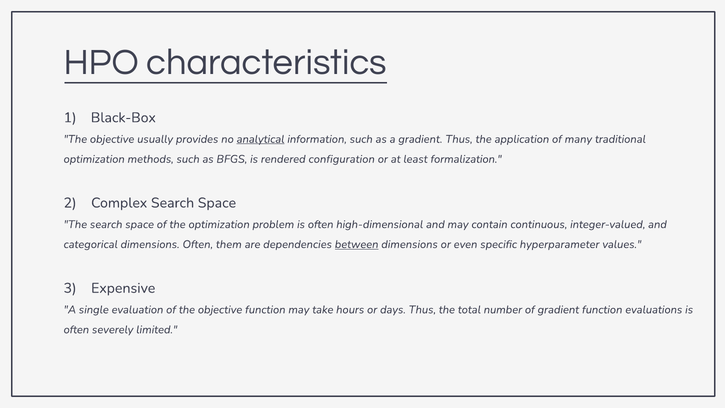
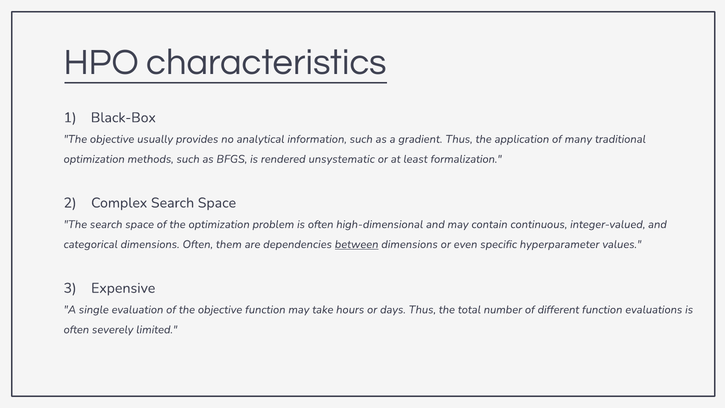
analytical underline: present -> none
configuration: configuration -> unsystematic
of gradient: gradient -> different
